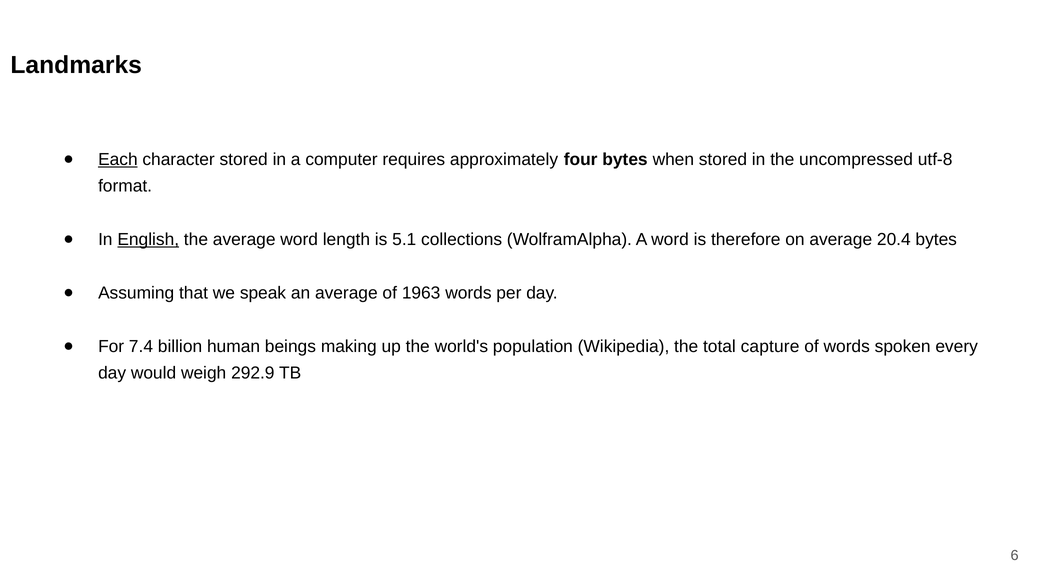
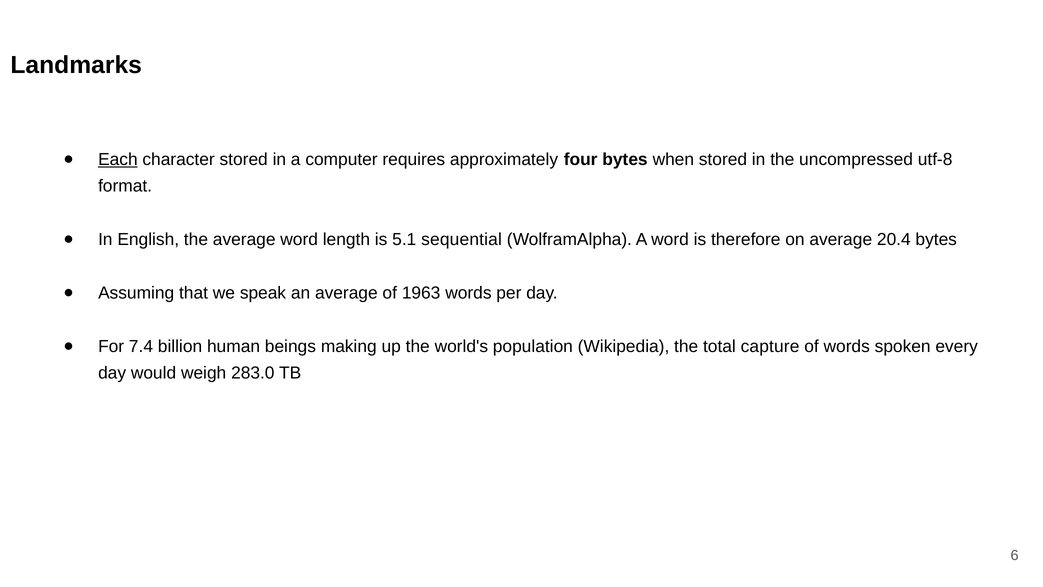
English underline: present -> none
collections: collections -> sequential
292.9: 292.9 -> 283.0
